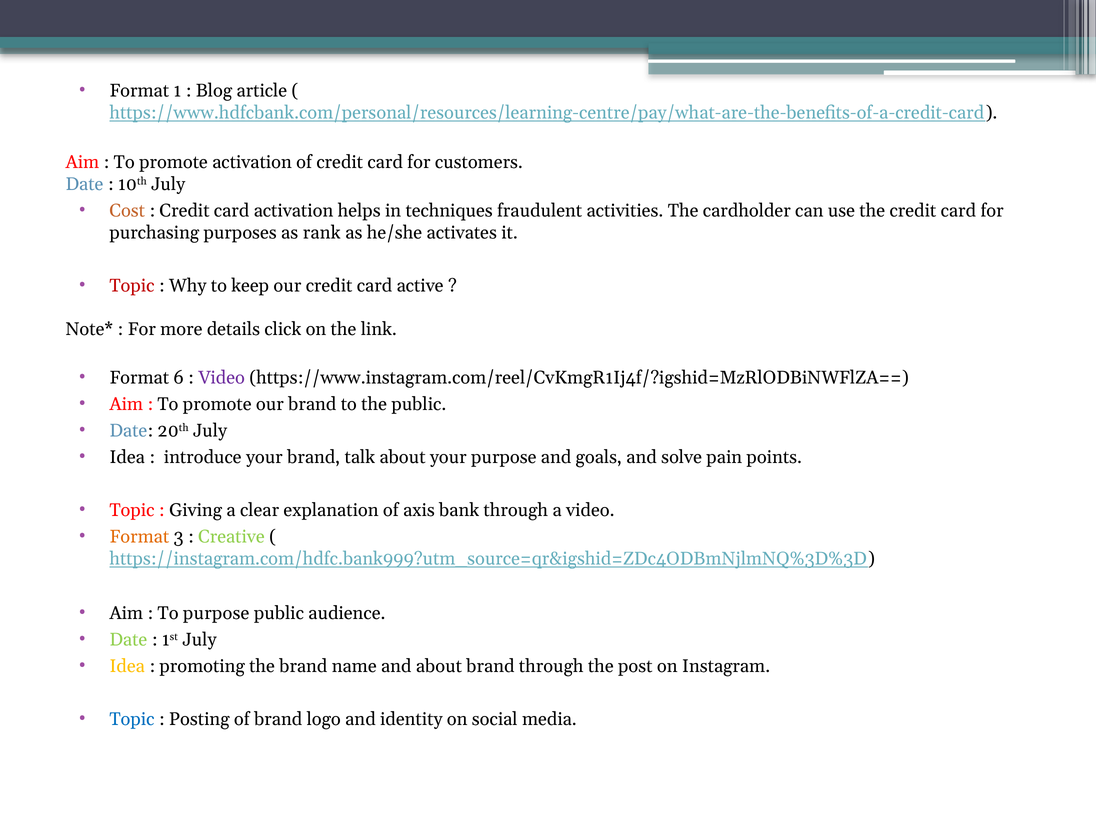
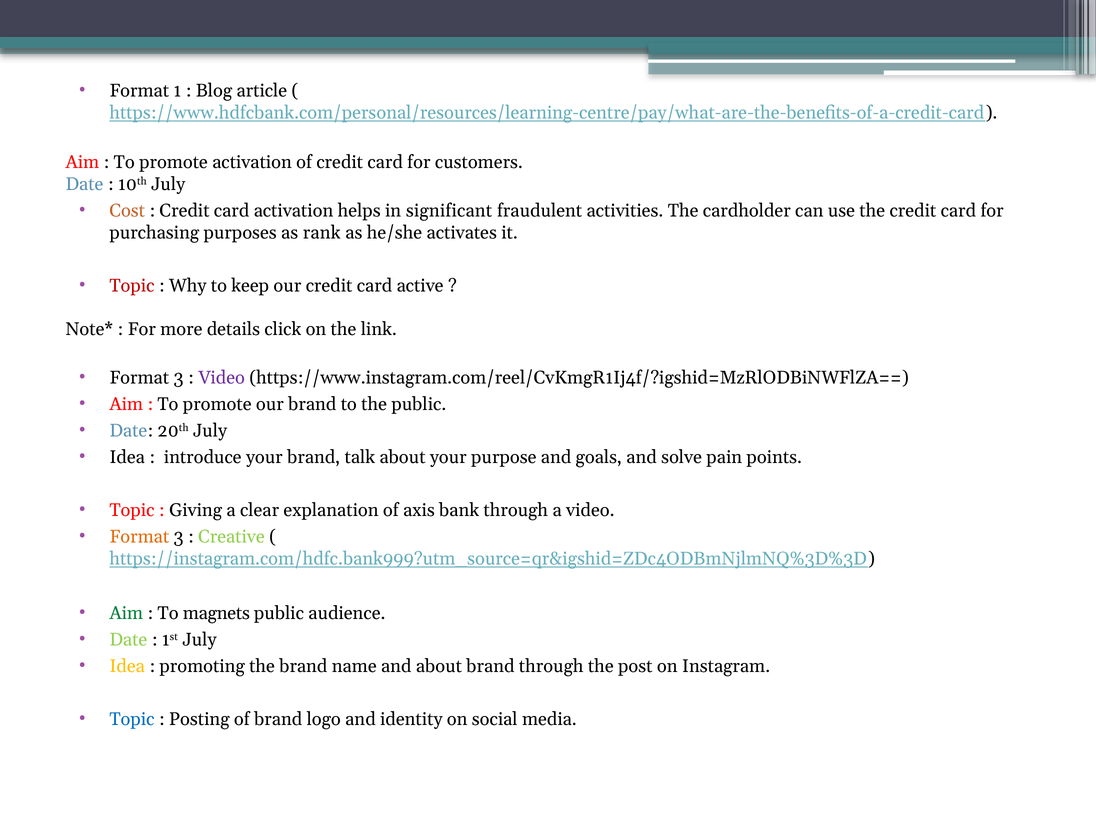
techniques: techniques -> significant
6 at (179, 378): 6 -> 3
Aim at (126, 613) colour: black -> green
To purpose: purpose -> magnets
